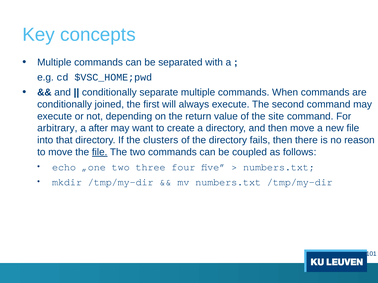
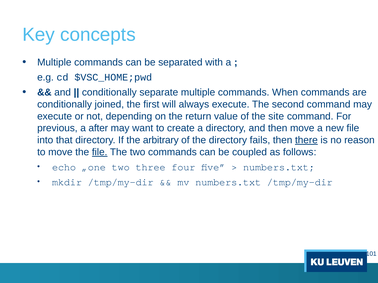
arbitrary: arbitrary -> previous
clusters: clusters -> arbitrary
there underline: none -> present
